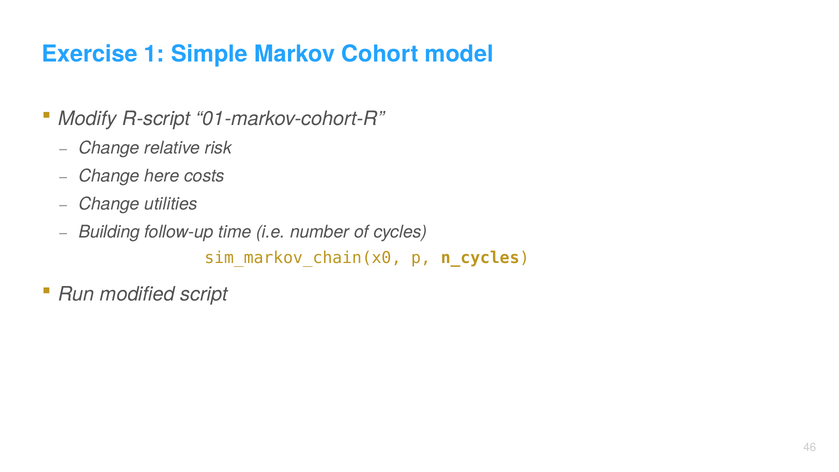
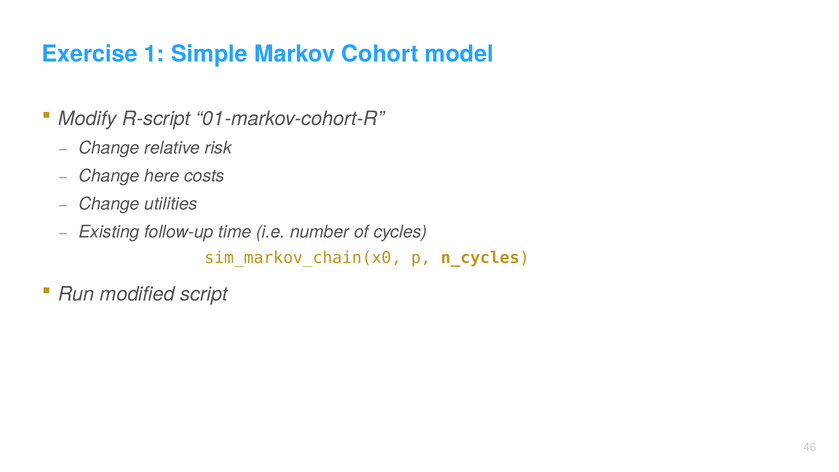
Building: Building -> Existing
